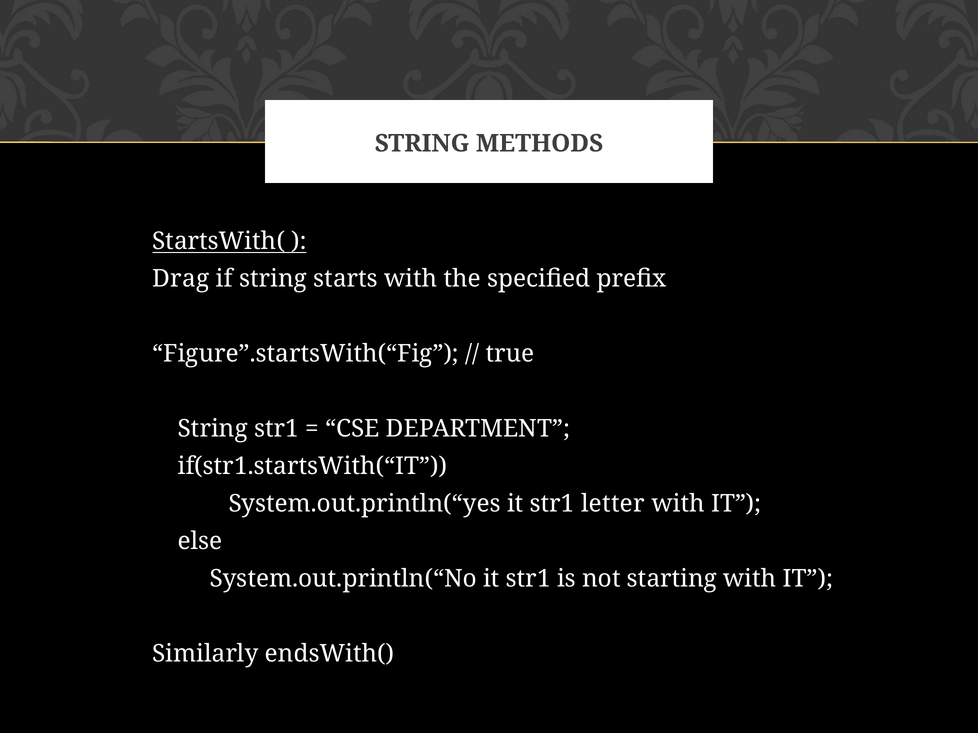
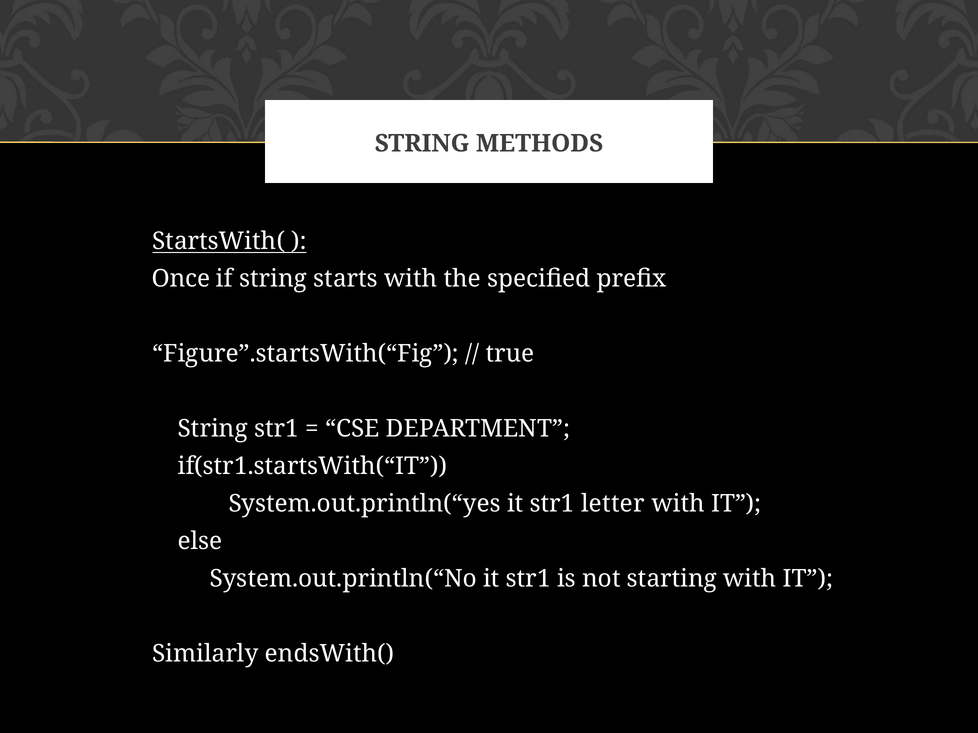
Drag: Drag -> Once
